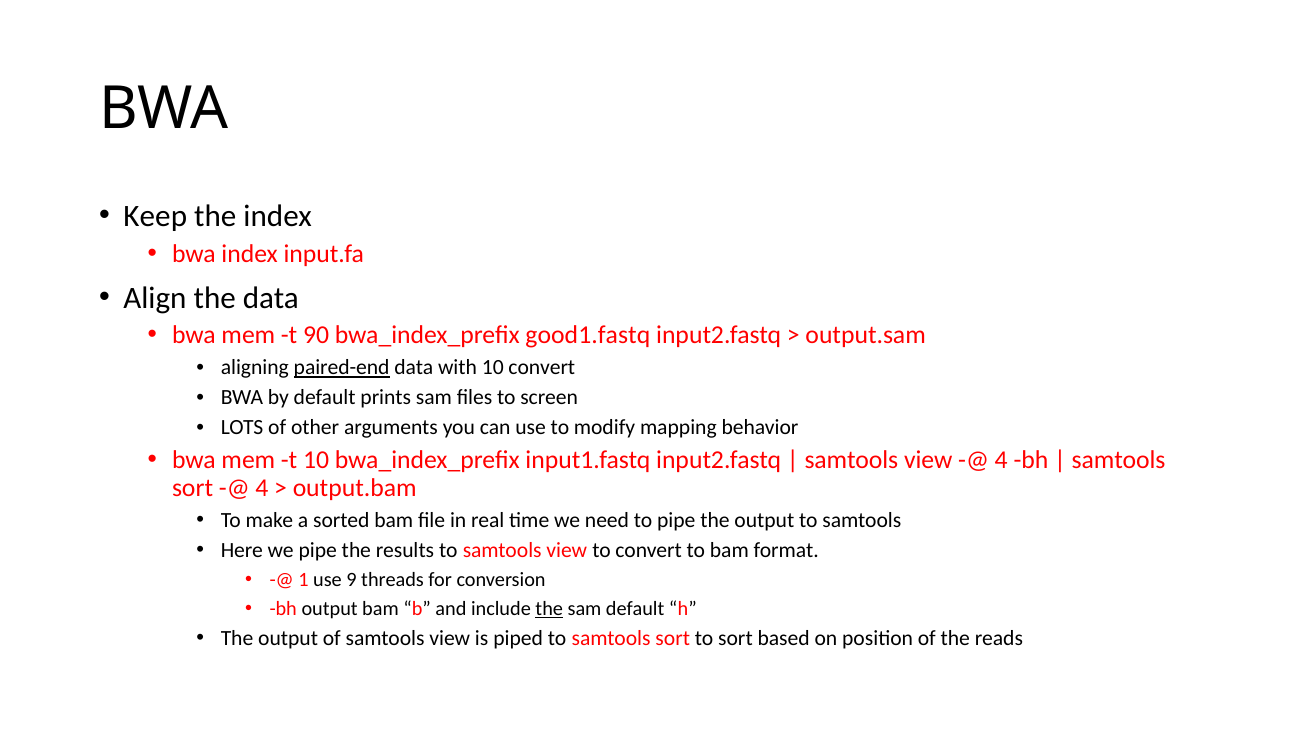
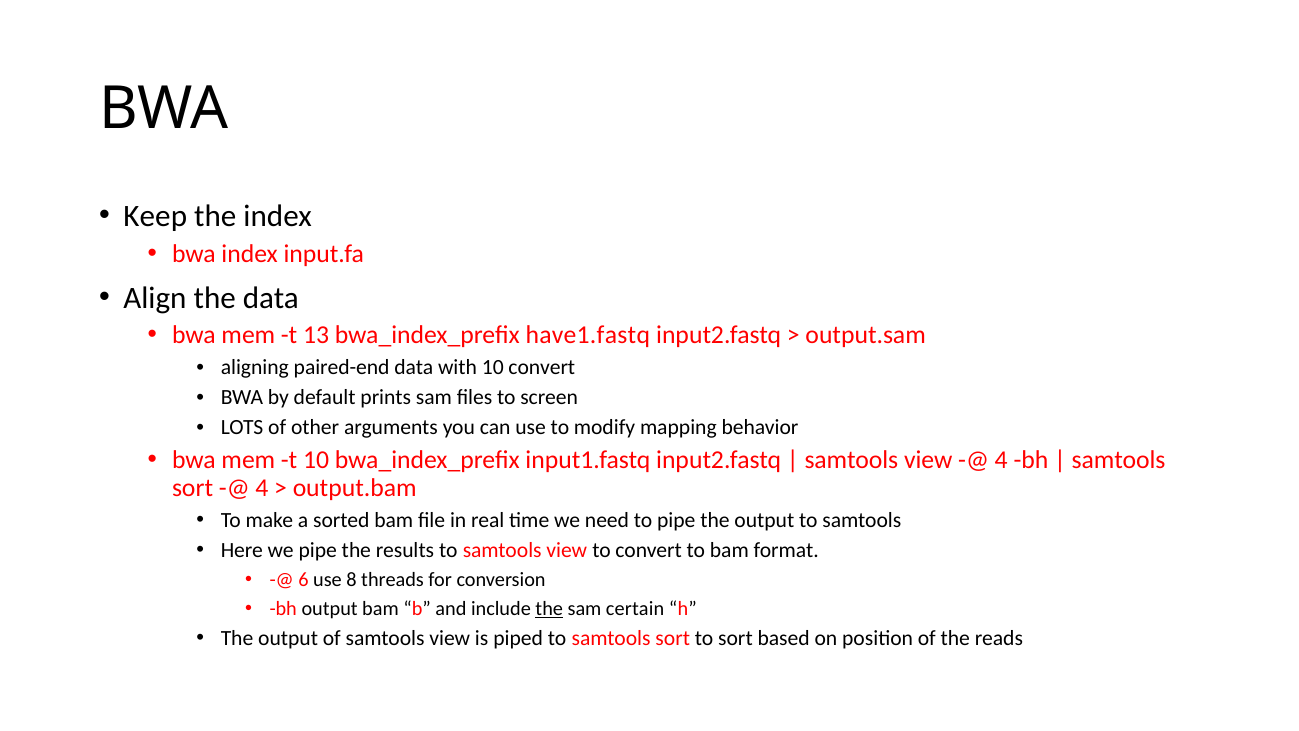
90: 90 -> 13
good1.fastq: good1.fastq -> have1.fastq
paired-end underline: present -> none
1: 1 -> 6
9: 9 -> 8
sam default: default -> certain
